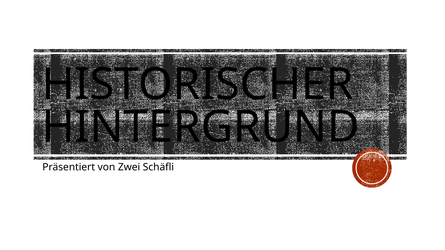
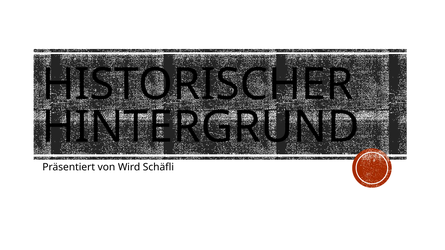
Zwei: Zwei -> Wird
